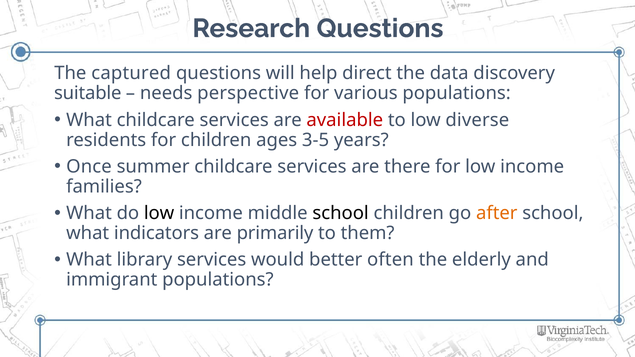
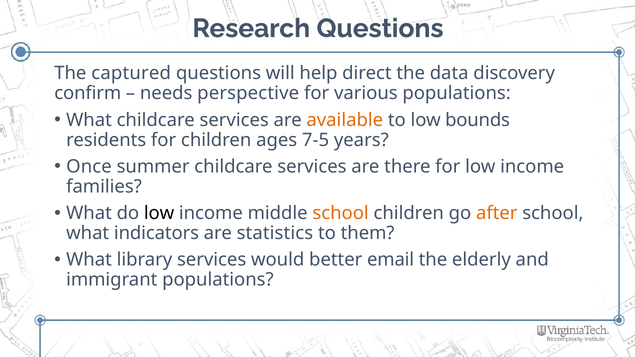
suitable: suitable -> confirm
available colour: red -> orange
diverse: diverse -> bounds
3-5: 3-5 -> 7-5
school at (341, 213) colour: black -> orange
primarily: primarily -> statistics
often: often -> email
